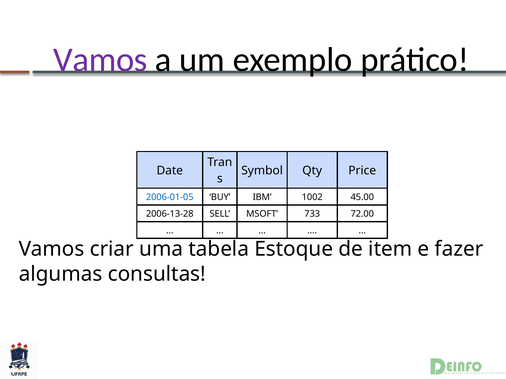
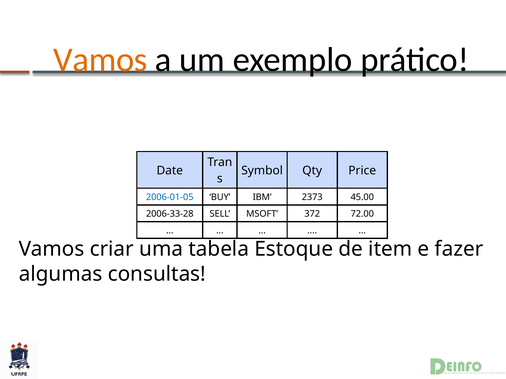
Vamos at (100, 60) colour: purple -> orange
1002: 1002 -> 2373
2006-13-28: 2006-13-28 -> 2006-33-28
733: 733 -> 372
